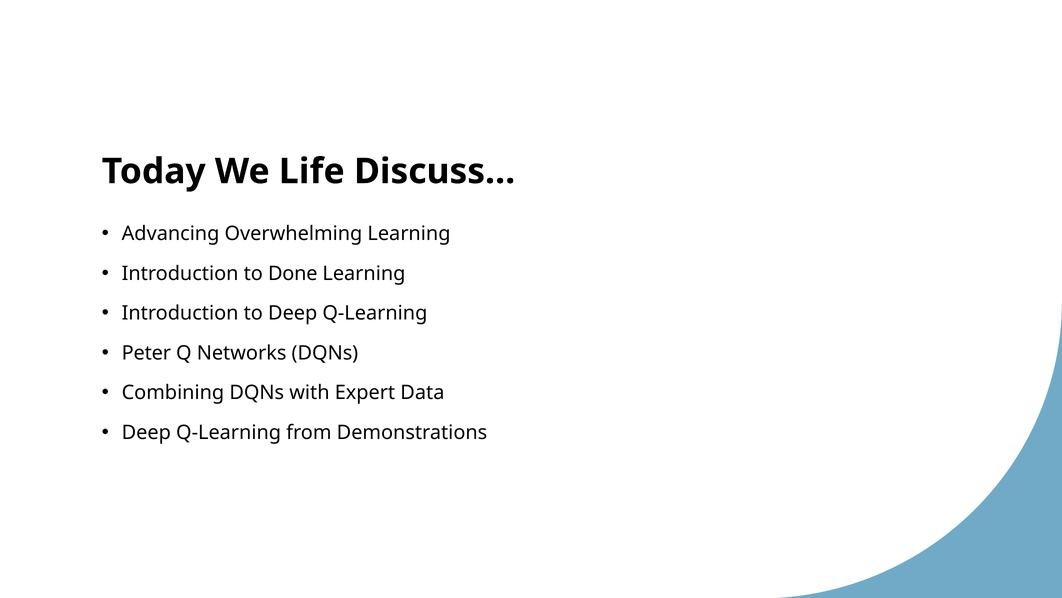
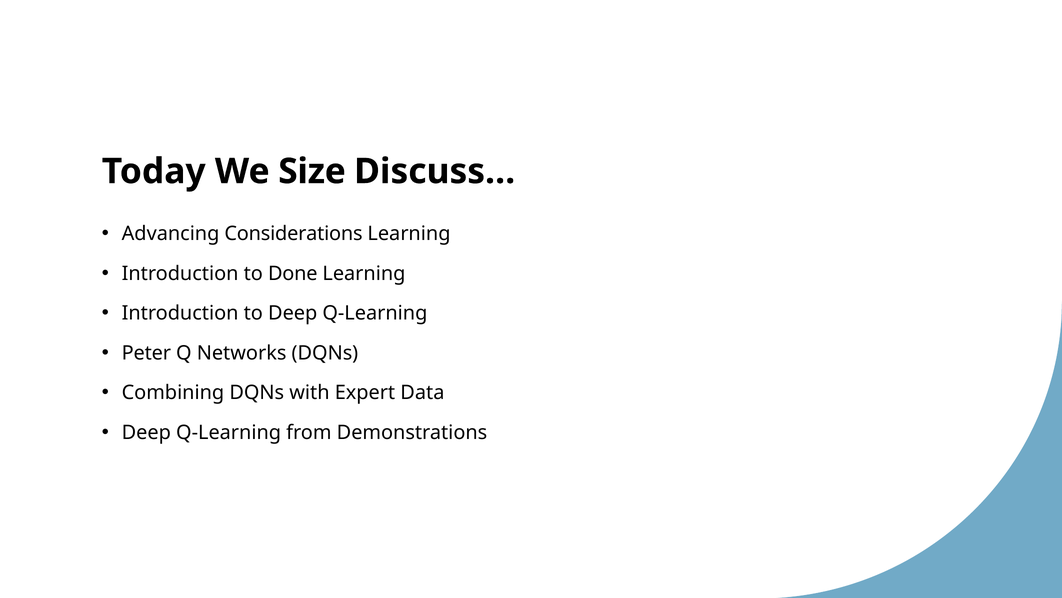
Life: Life -> Size
Overwhelming: Overwhelming -> Considerations
